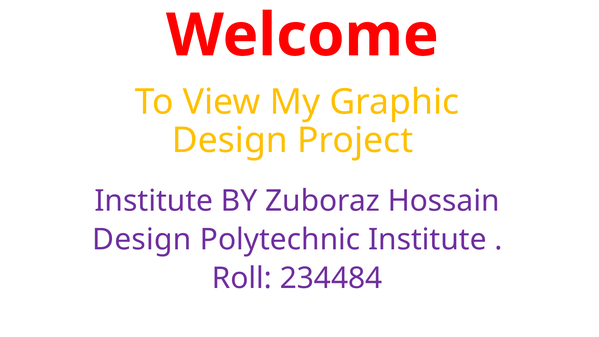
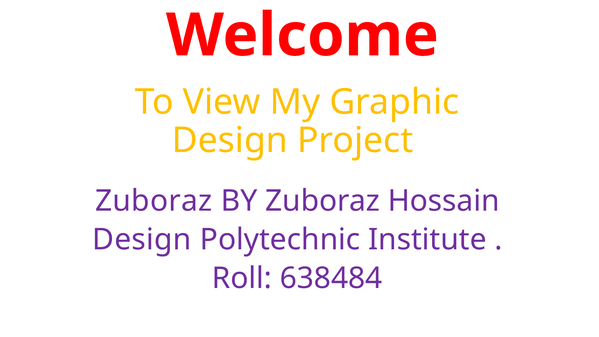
Institute at (154, 201): Institute -> Zuboraz
234484: 234484 -> 638484
